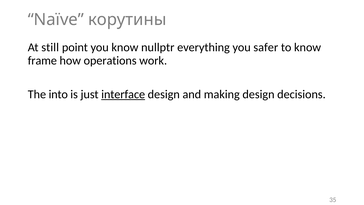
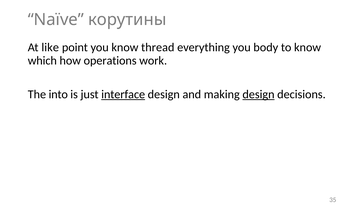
still: still -> like
nullptr: nullptr -> thread
safer: safer -> body
frame: frame -> which
design at (258, 94) underline: none -> present
